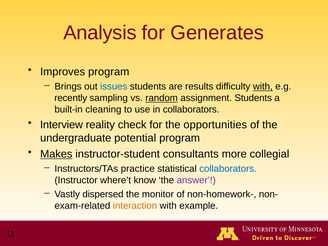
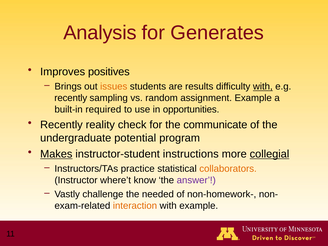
Improves program: program -> positives
issues colour: blue -> orange
random underline: present -> none
assignment Students: Students -> Example
cleaning: cleaning -> required
in collaborators: collaborators -> opportunities
Interview at (62, 125): Interview -> Recently
opportunities: opportunities -> communicate
consultants: consultants -> instructions
collegial underline: none -> present
collaborators at (228, 169) colour: blue -> orange
dispersed: dispersed -> challenge
monitor: monitor -> needed
